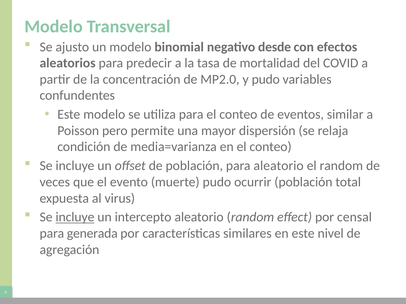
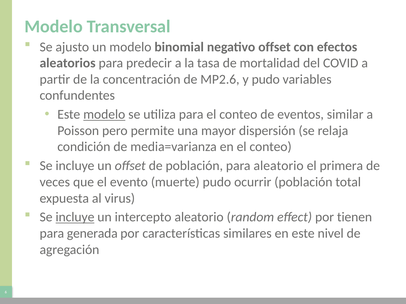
negativo desde: desde -> offset
MP2.0: MP2.0 -> MP2.6
modelo at (104, 115) underline: none -> present
el random: random -> primera
censal: censal -> tienen
